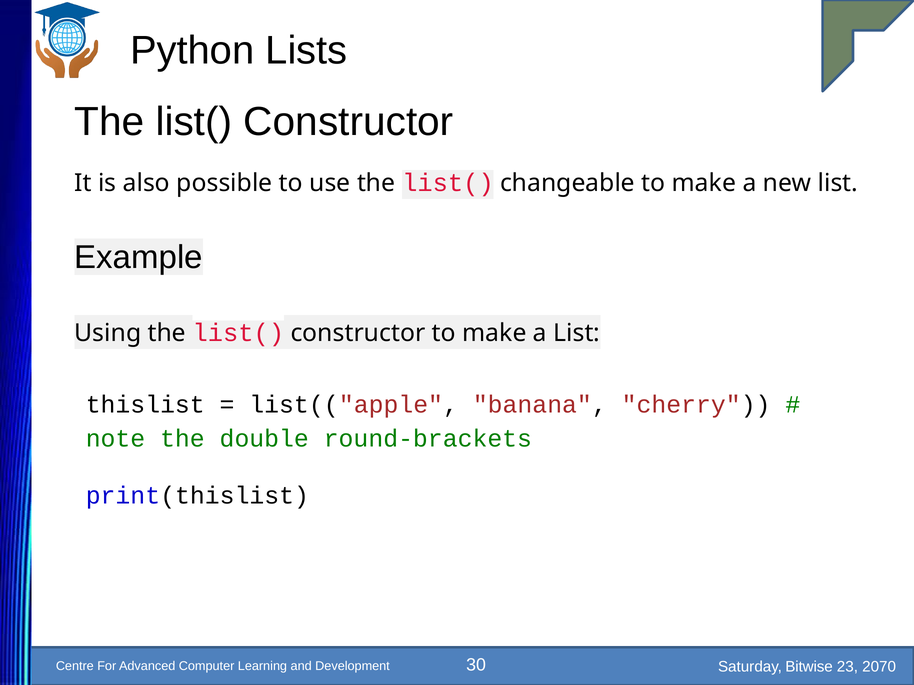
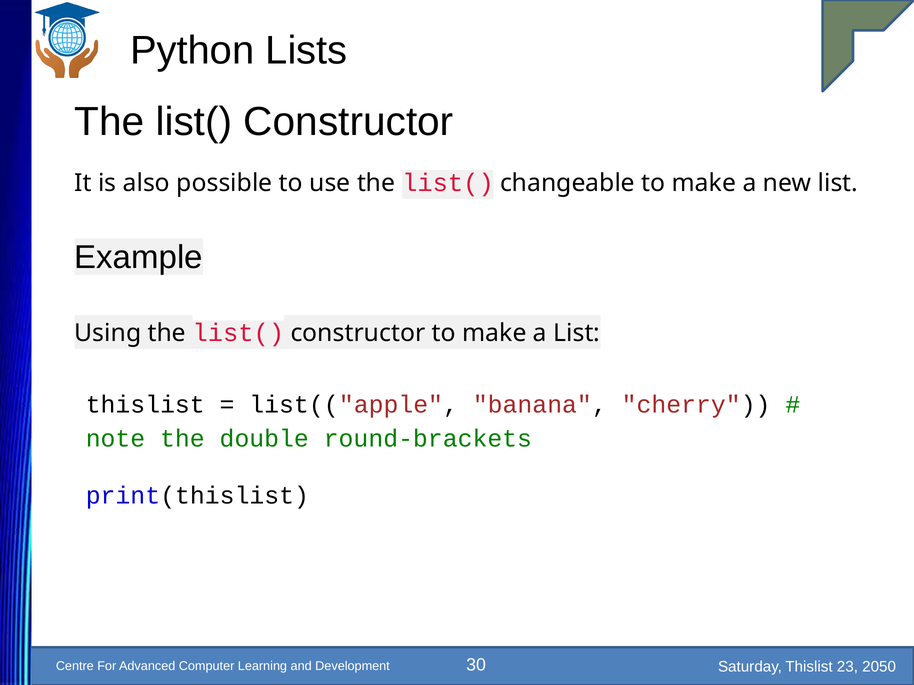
Saturday Bitwise: Bitwise -> Thislist
2070: 2070 -> 2050
